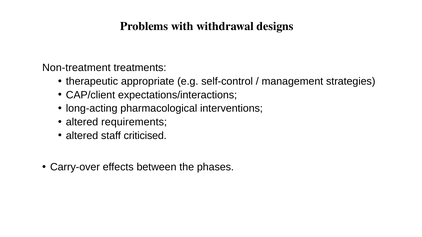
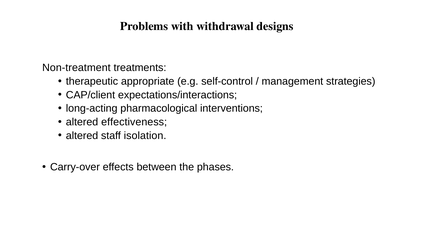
requirements: requirements -> effectiveness
criticised: criticised -> isolation
